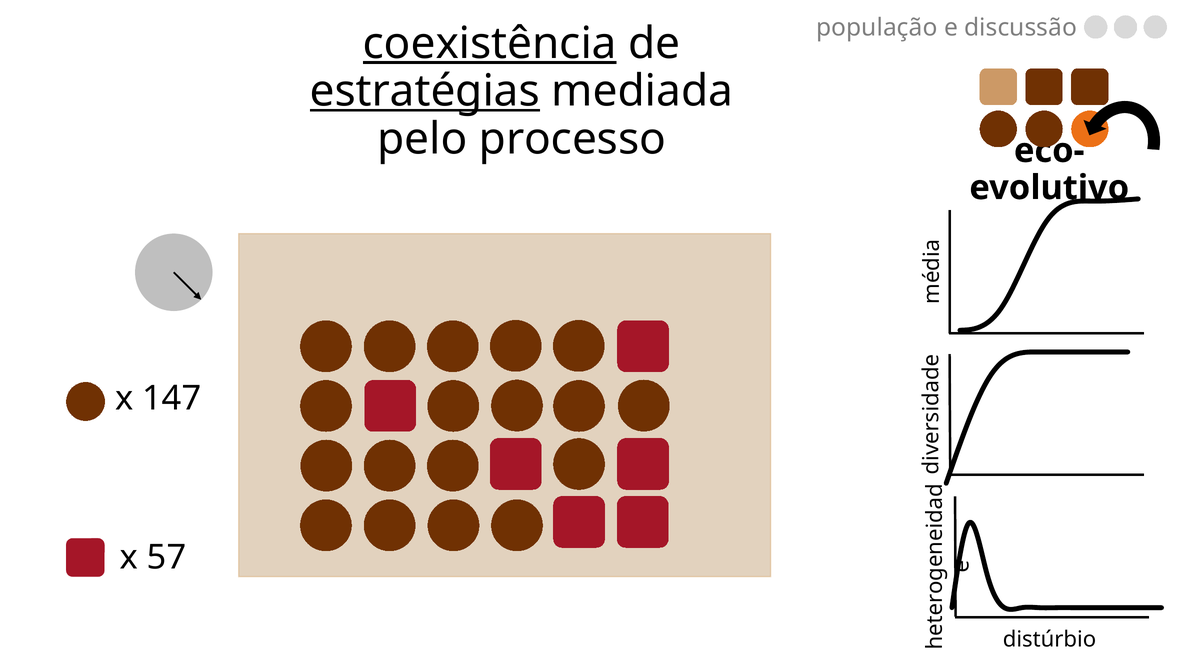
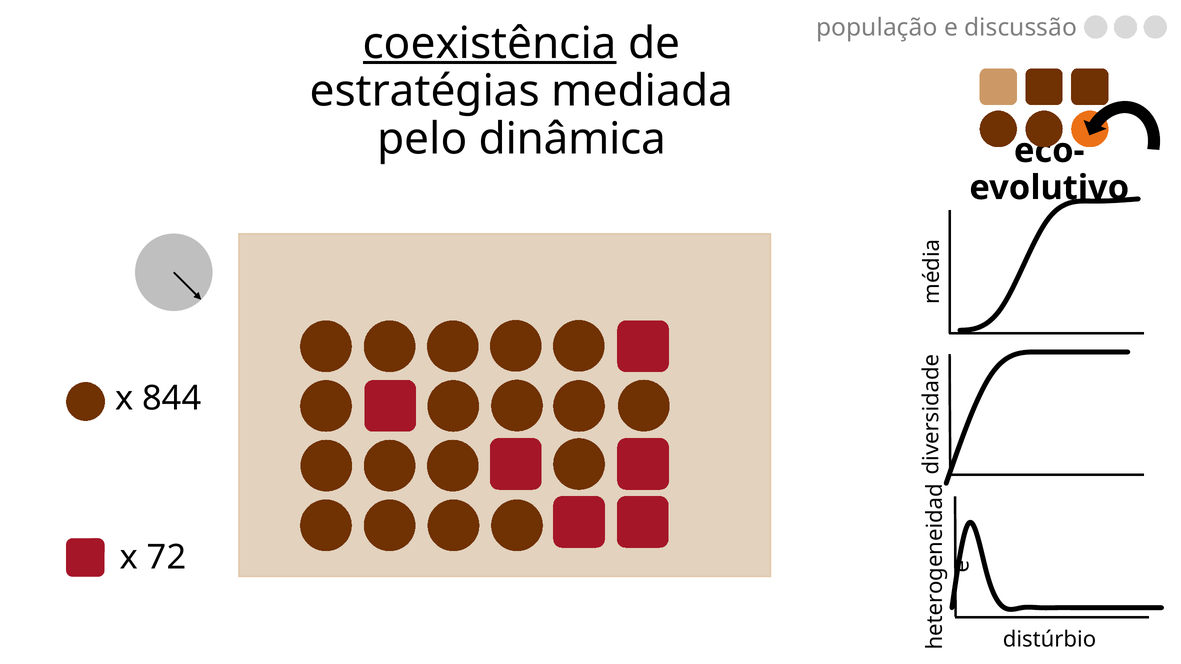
estratégias underline: present -> none
processo: processo -> dinâmica
147: 147 -> 844
57: 57 -> 72
